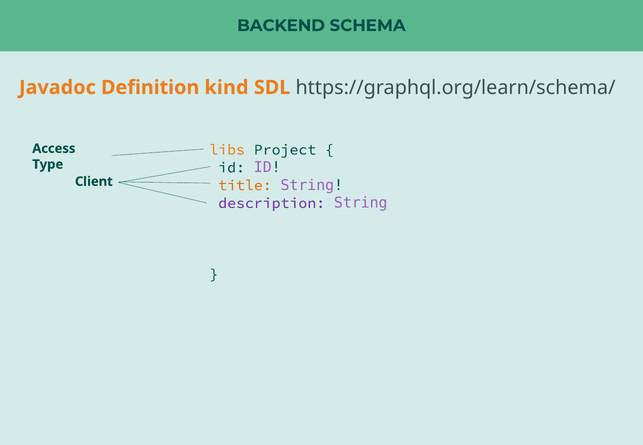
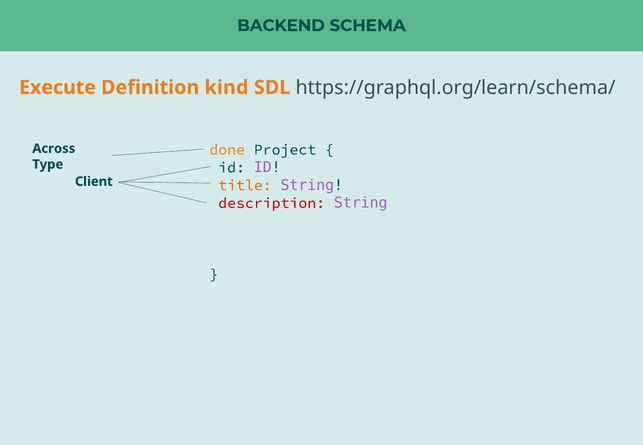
Javadoc: Javadoc -> Execute
Access: Access -> Across
libs: libs -> done
description colour: purple -> red
